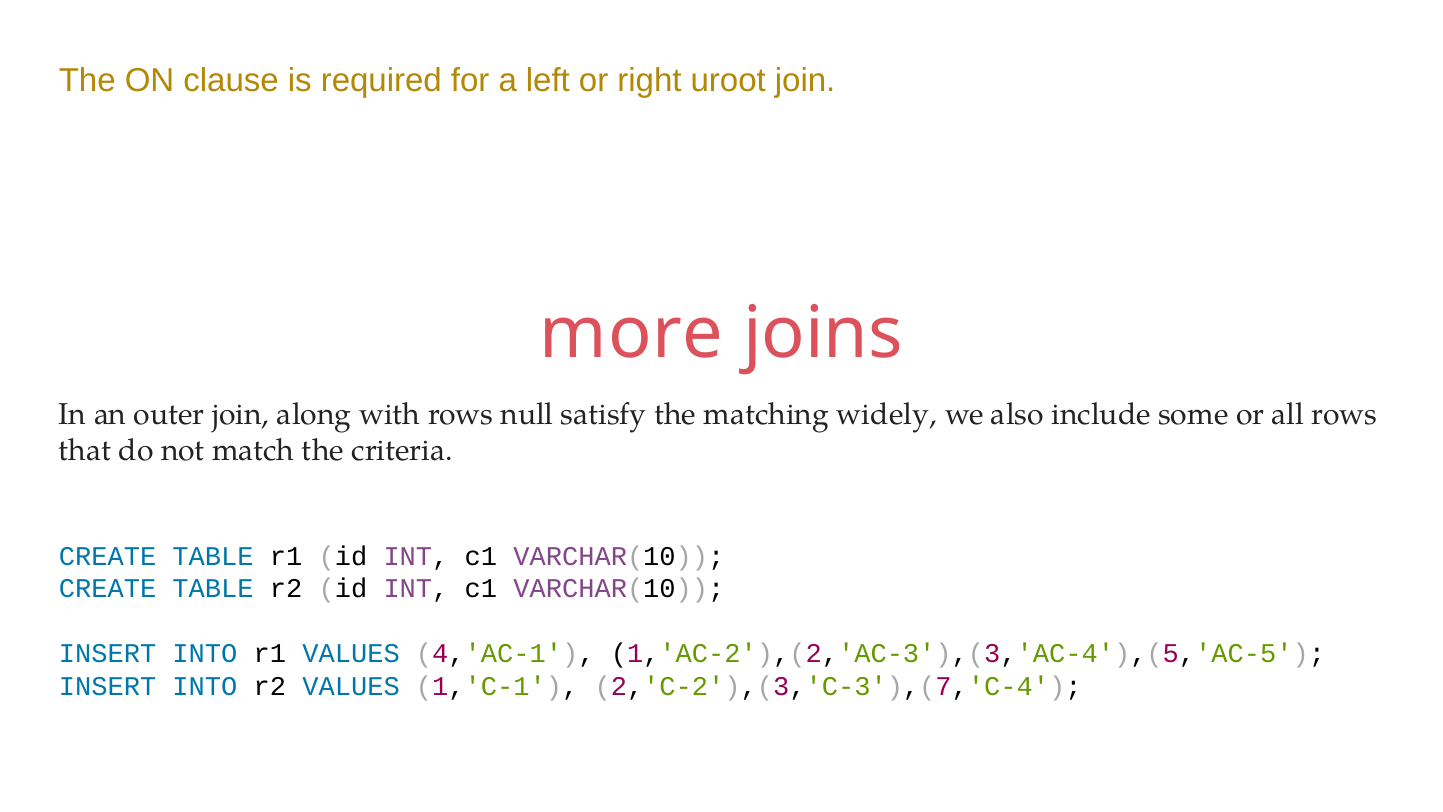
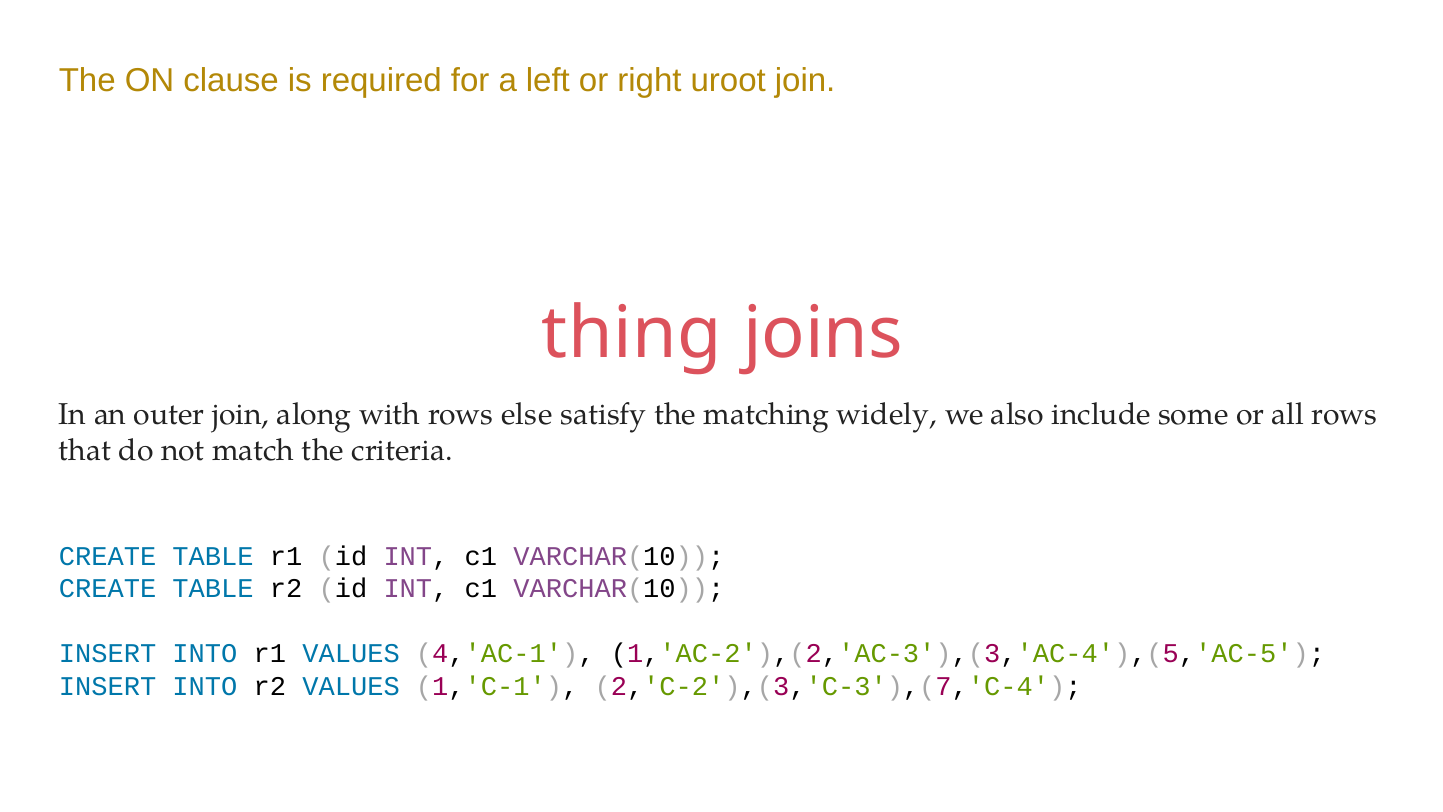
more: more -> thing
null: null -> else
